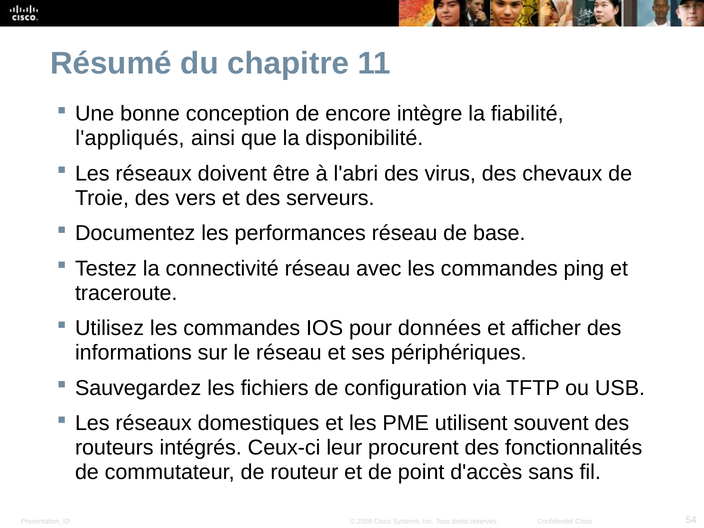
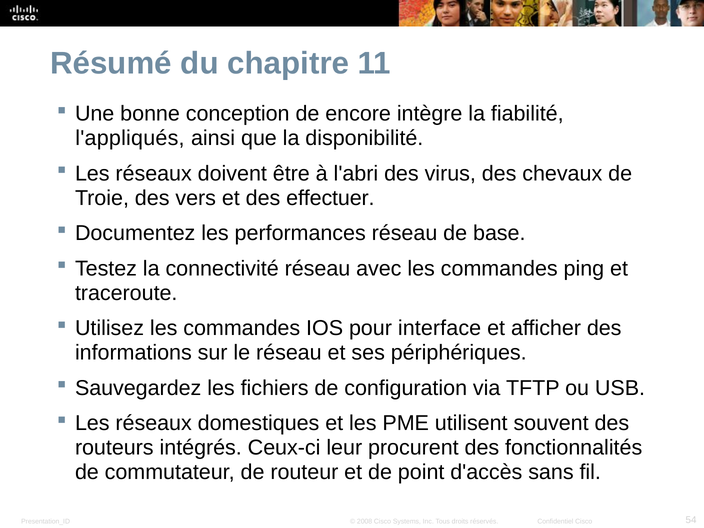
serveurs: serveurs -> effectuer
données: données -> interface
